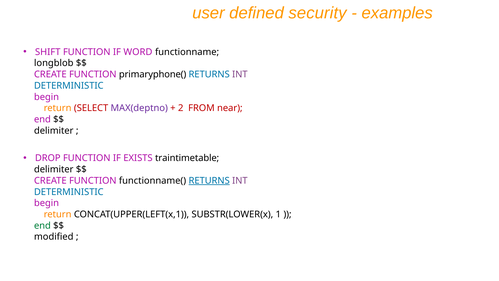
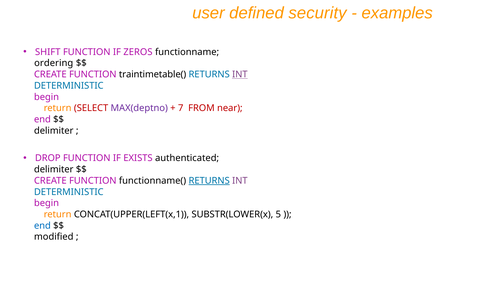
WORD: WORD -> ZEROS
longblob: longblob -> ordering
primaryphone(: primaryphone( -> traintimetable(
INT at (240, 74) underline: none -> present
2: 2 -> 7
traintimetable: traintimetable -> authenticated
1: 1 -> 5
end at (42, 225) colour: green -> blue
